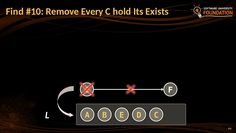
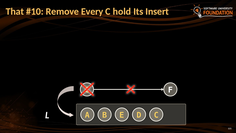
Find: Find -> That
Exists: Exists -> Insert
